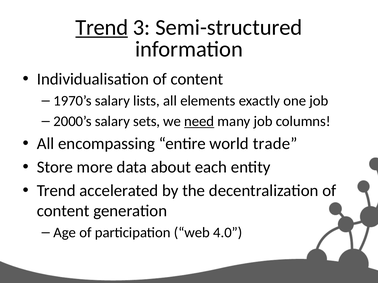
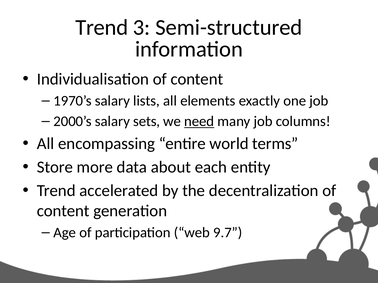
Trend at (102, 28) underline: present -> none
trade: trade -> terms
4.0: 4.0 -> 9.7
